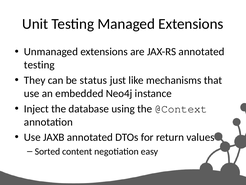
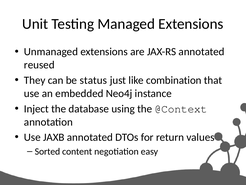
testing at (39, 65): testing -> reused
mechanisms: mechanisms -> combination
